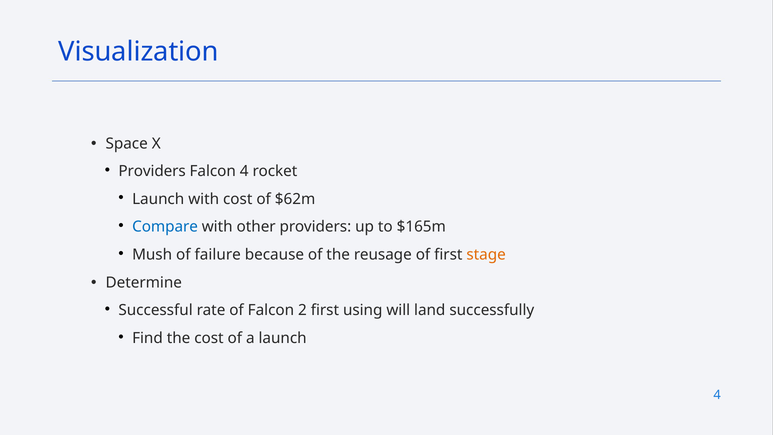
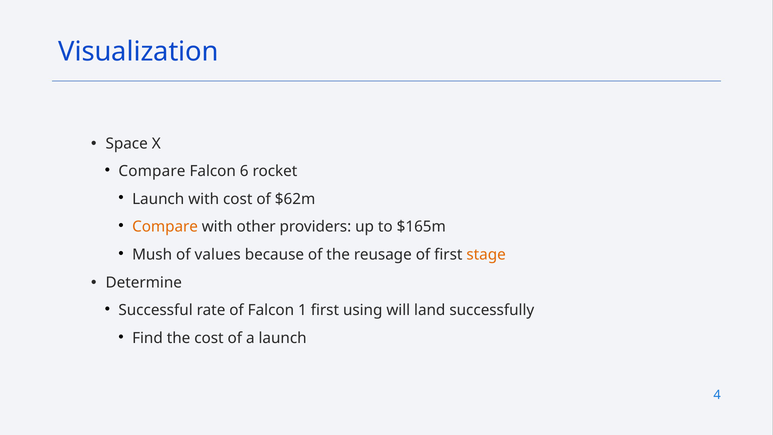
Providers at (152, 171): Providers -> Compare
Falcon 4: 4 -> 6
Compare at (165, 227) colour: blue -> orange
failure: failure -> values
2: 2 -> 1
